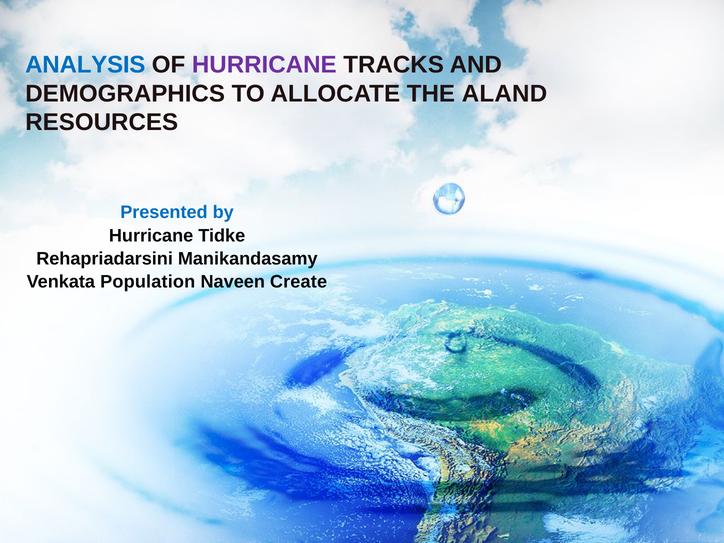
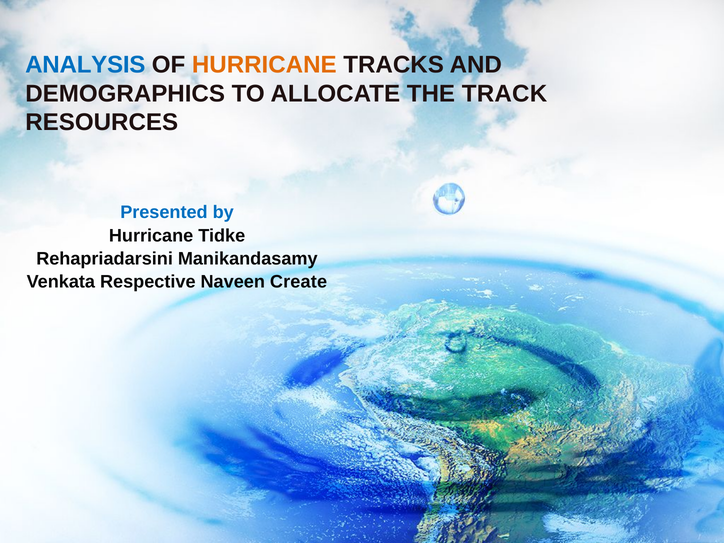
HURRICANE at (264, 65) colour: purple -> orange
ALAND: ALAND -> TRACK
Population: Population -> Respective
